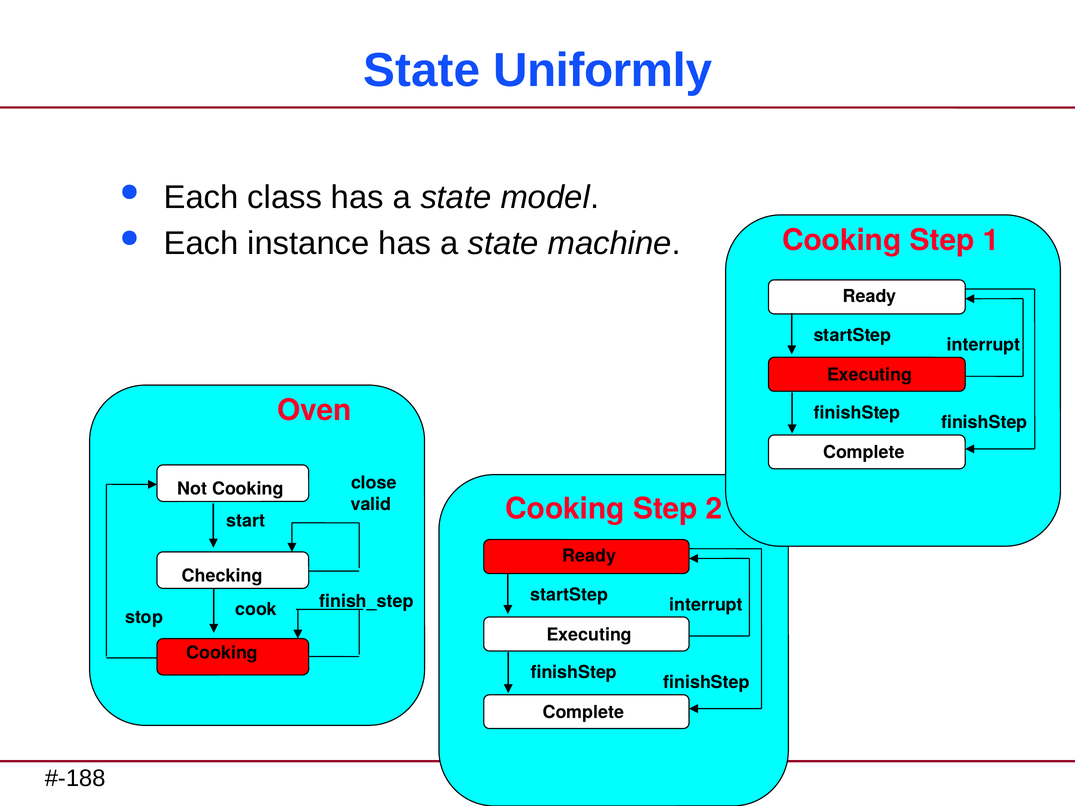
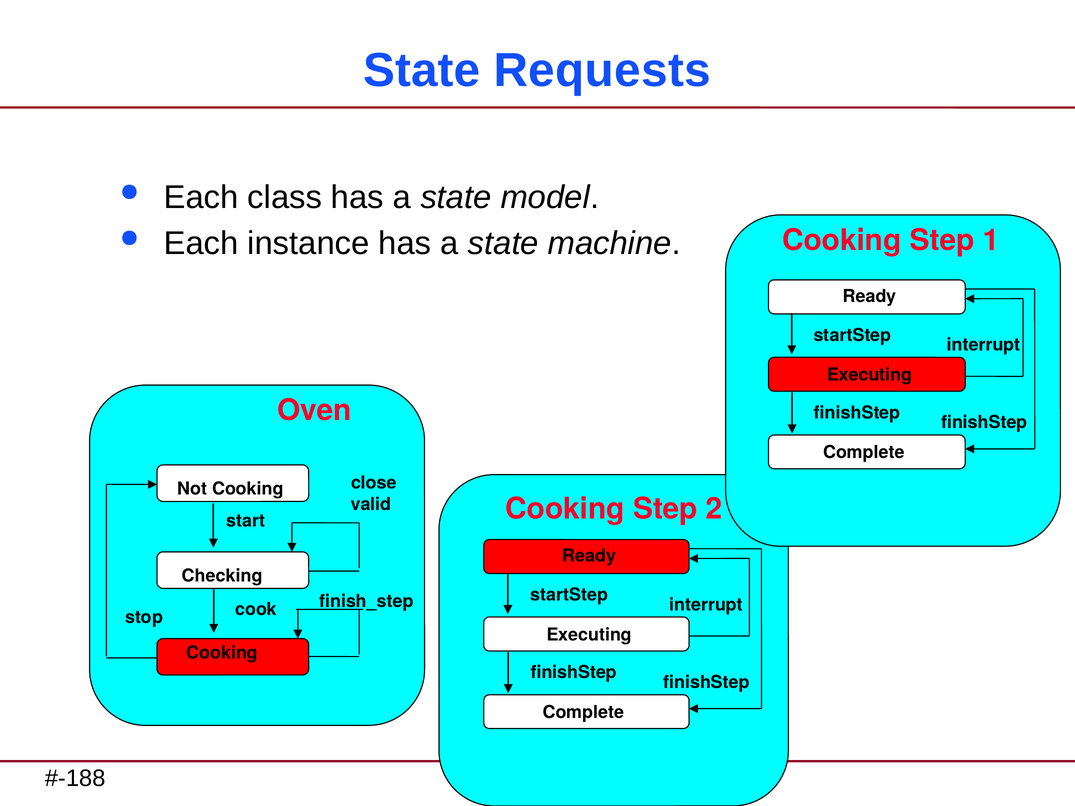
Uniformly: Uniformly -> Requests
